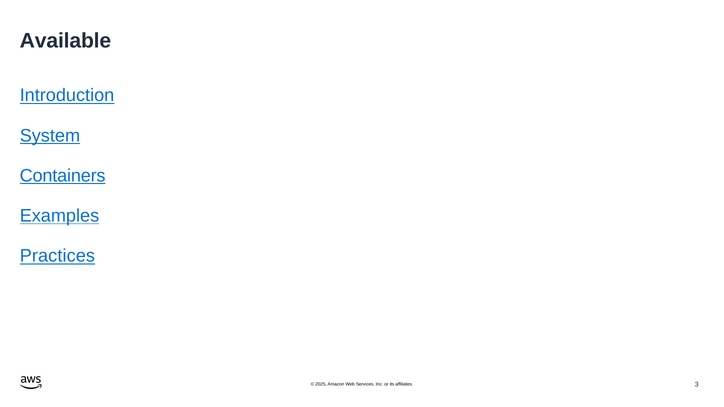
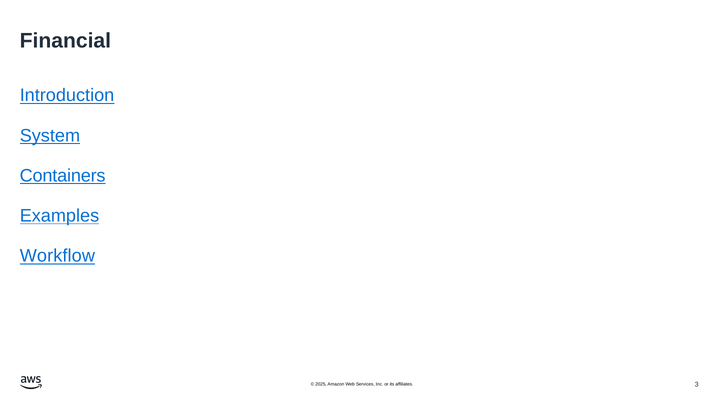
Available: Available -> Financial
Practices: Practices -> Workflow
